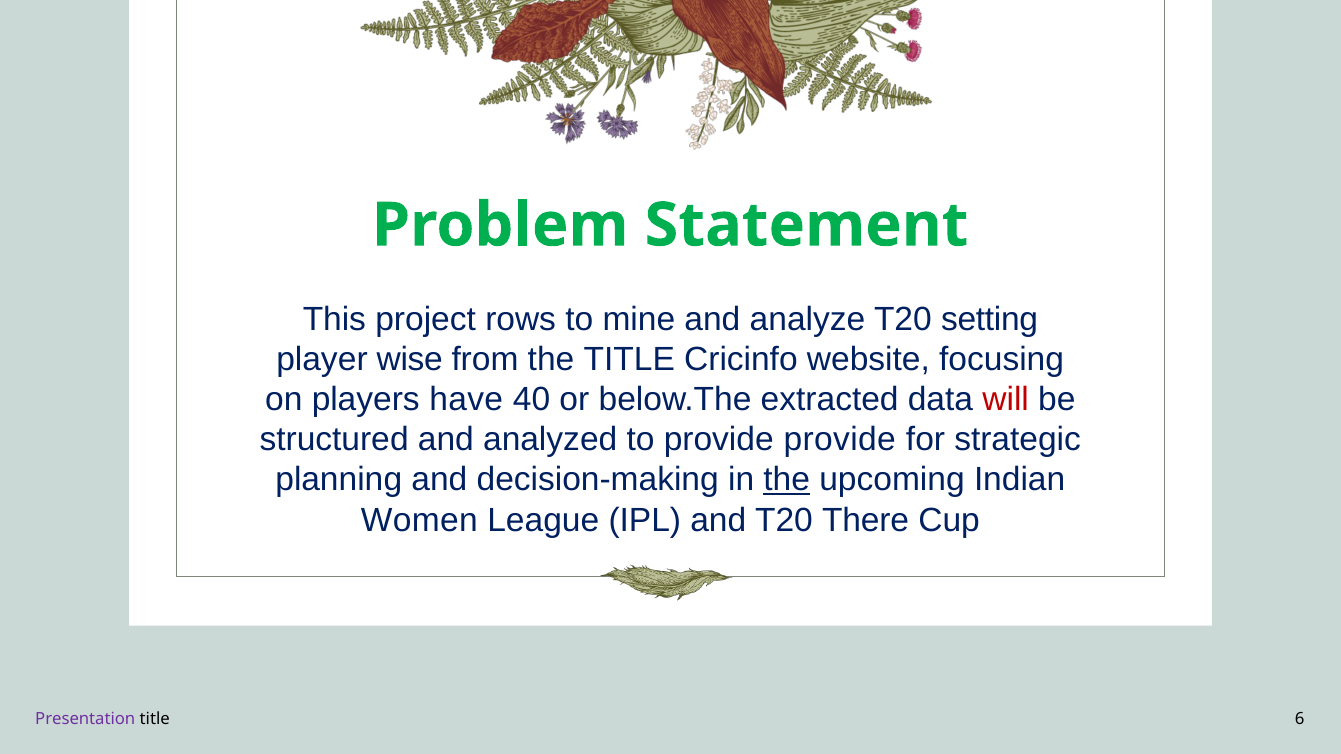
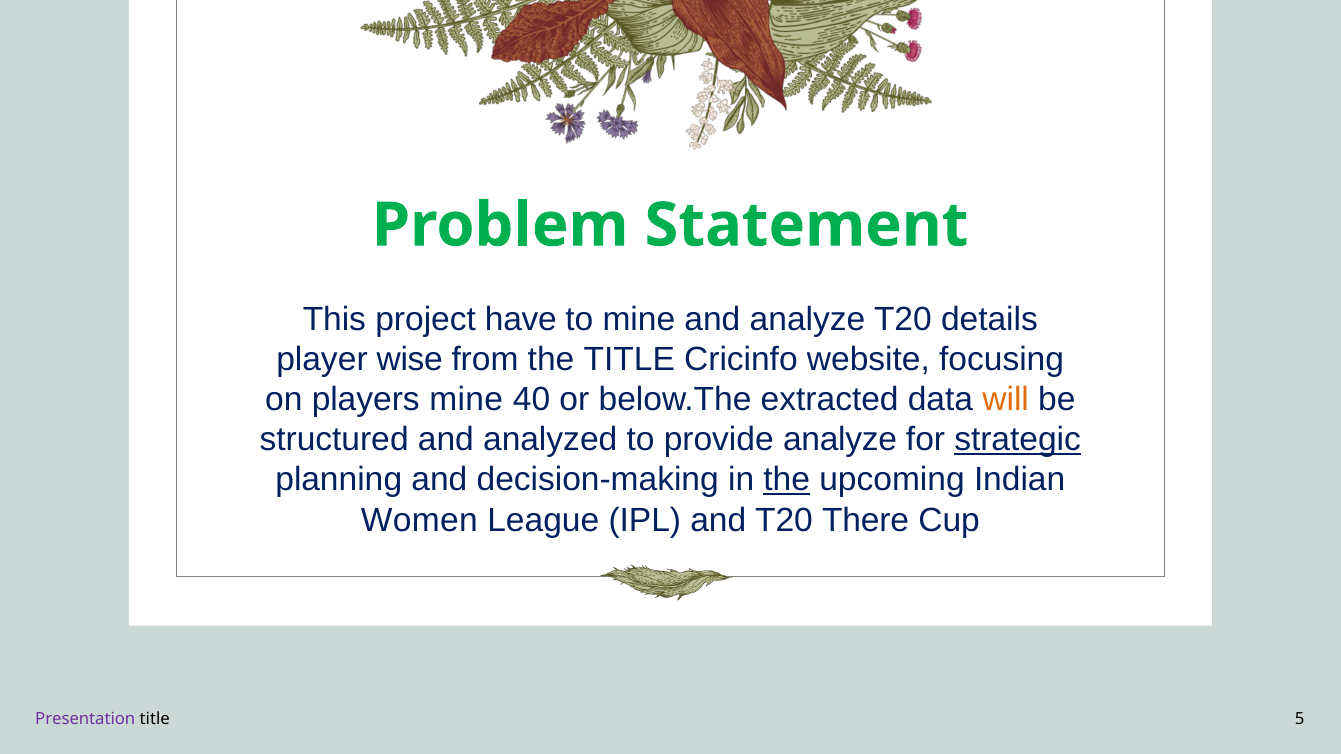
rows: rows -> have
setting: setting -> details
players have: have -> mine
will colour: red -> orange
provide provide: provide -> analyze
strategic underline: none -> present
6: 6 -> 5
